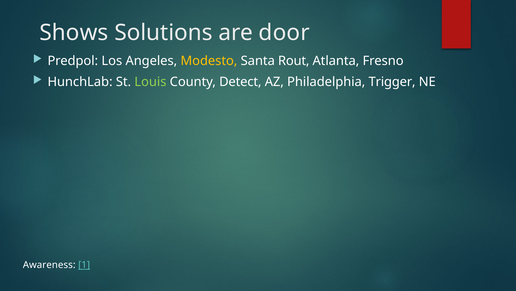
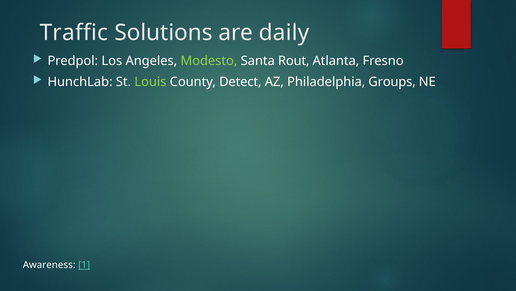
Shows: Shows -> Traffic
door: door -> daily
Modesto colour: yellow -> light green
Trigger: Trigger -> Groups
